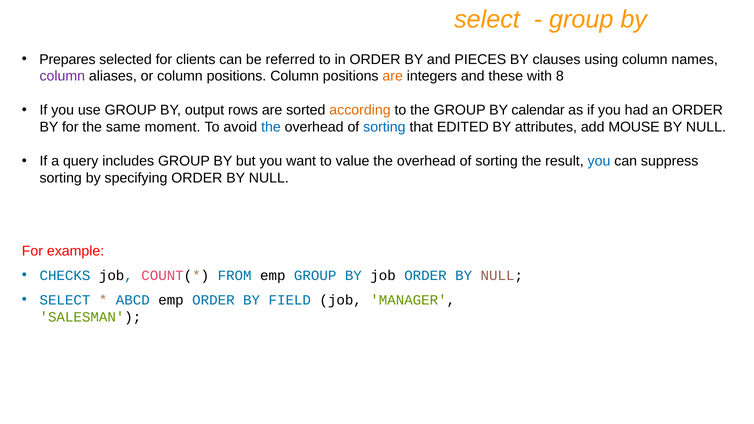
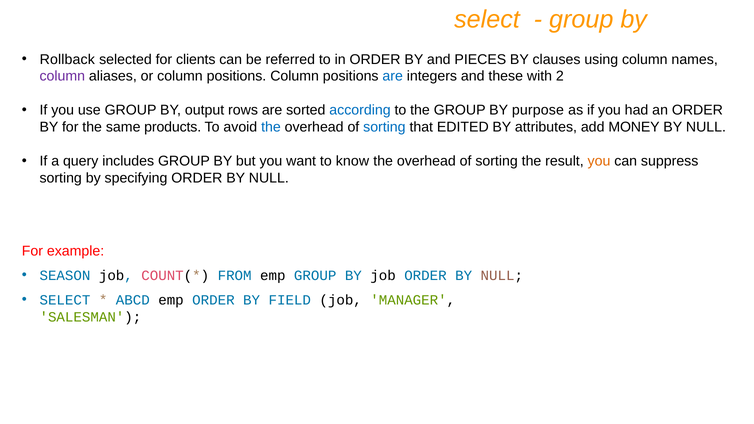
Prepares: Prepares -> Rollback
are at (393, 76) colour: orange -> blue
8: 8 -> 2
according colour: orange -> blue
calendar: calendar -> purpose
moment: moment -> products
MOUSE: MOUSE -> MONEY
value: value -> know
you at (599, 161) colour: blue -> orange
CHECKS: CHECKS -> SEASON
